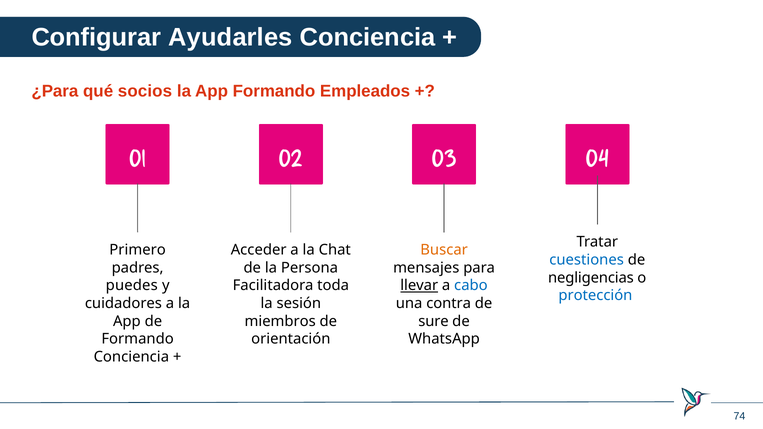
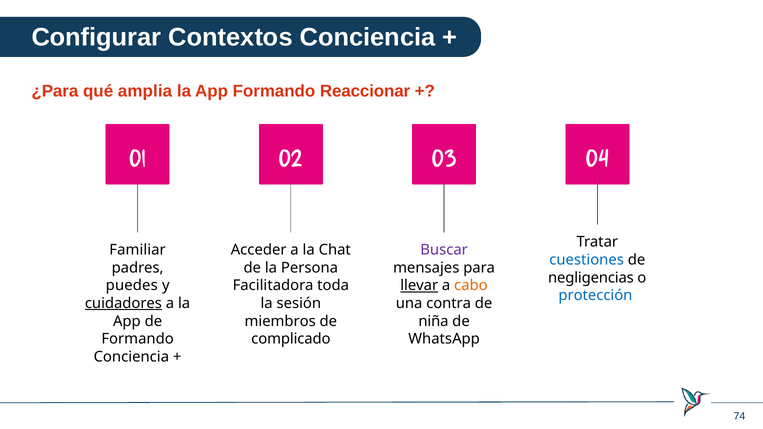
Ayudarles: Ayudarles -> Contextos
socios: socios -> amplia
Empleados: Empleados -> Reaccionar
Primero: Primero -> Familiar
Buscar colour: orange -> purple
cabo colour: blue -> orange
cuidadores underline: none -> present
sure: sure -> niña
orientación: orientación -> complicado
